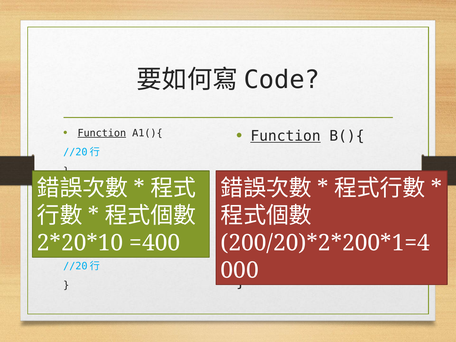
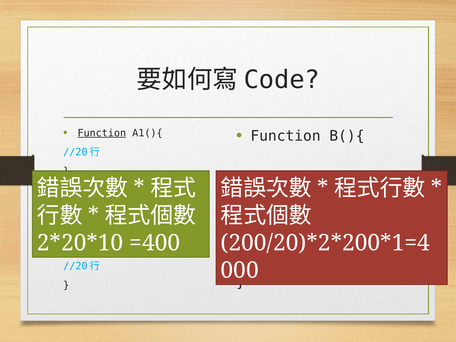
Function at (286, 136) underline: present -> none
